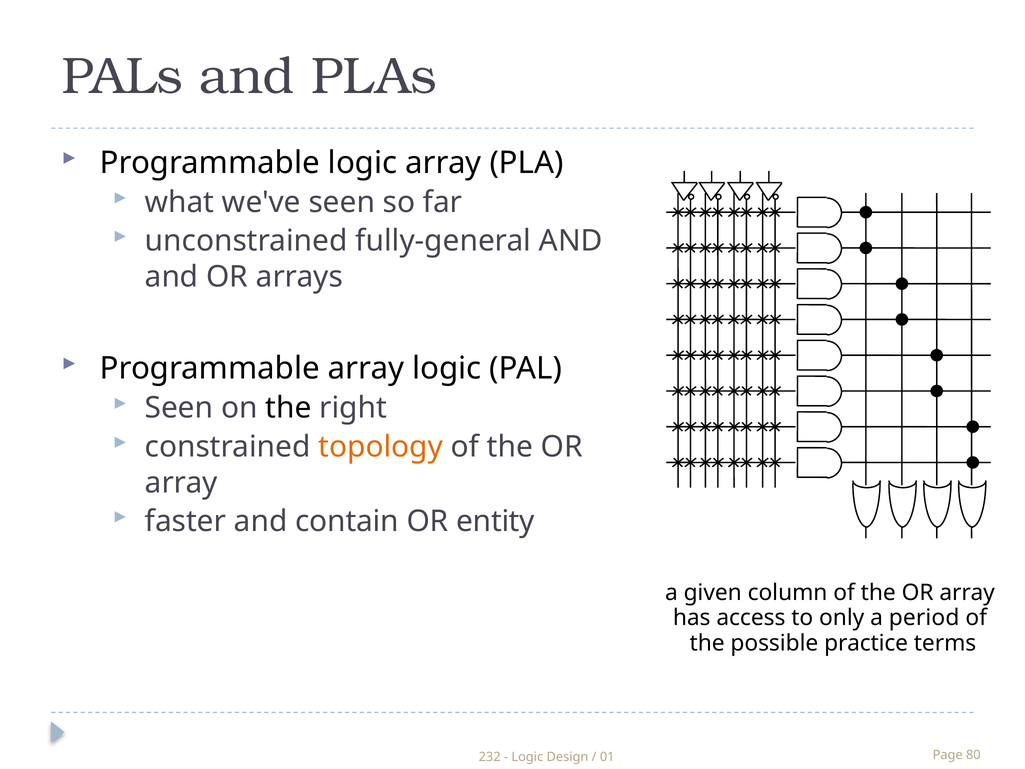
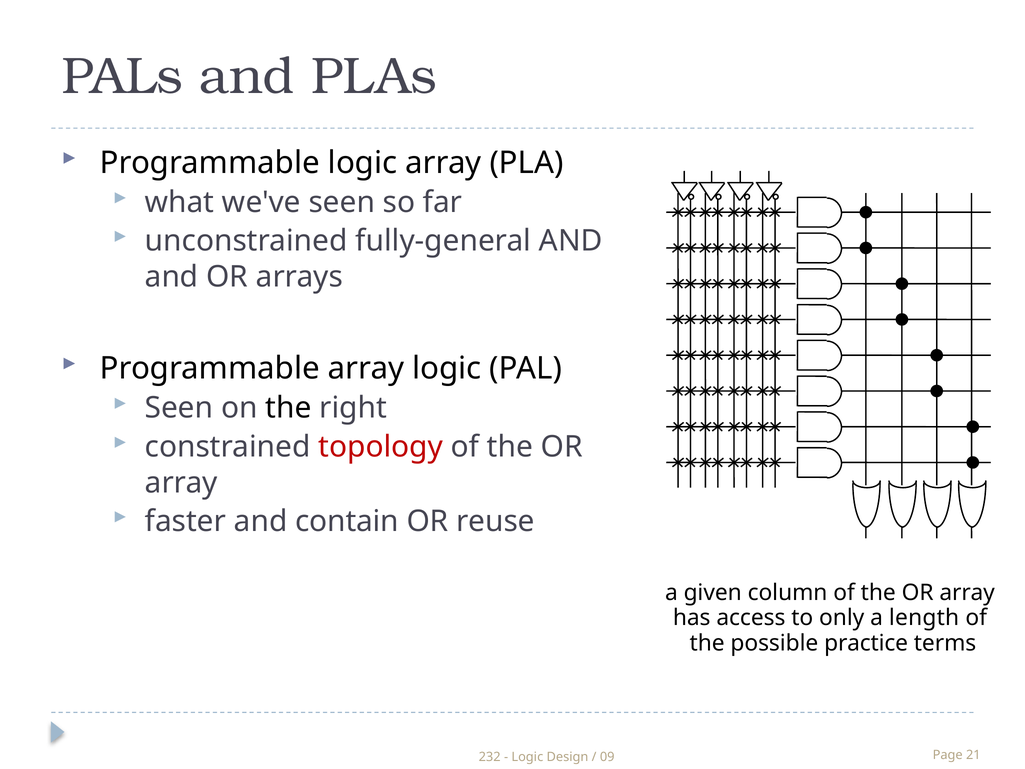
topology colour: orange -> red
entity: entity -> reuse
period: period -> length
80: 80 -> 21
01: 01 -> 09
